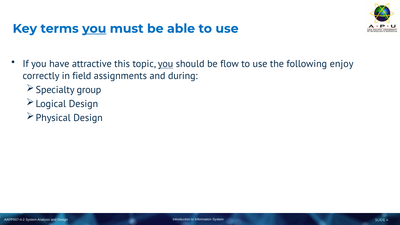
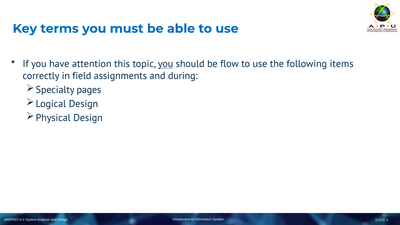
you at (94, 29) underline: present -> none
attractive: attractive -> attention
enjoy: enjoy -> items
group: group -> pages
